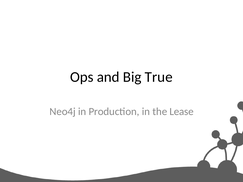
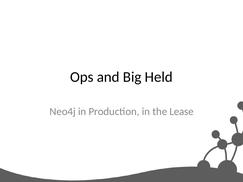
True: True -> Held
